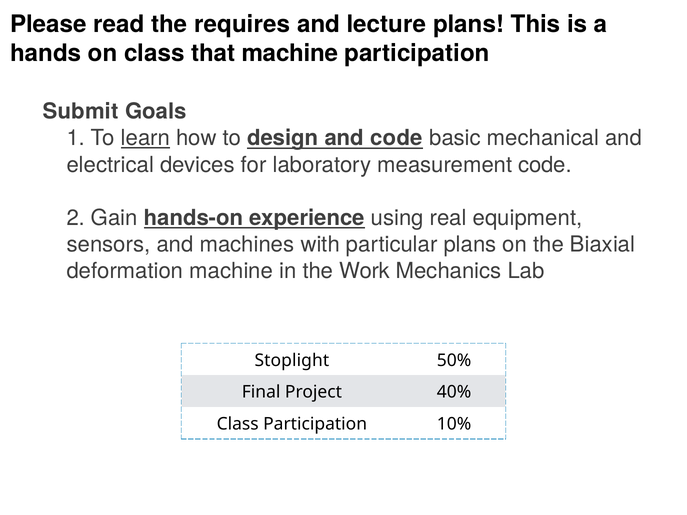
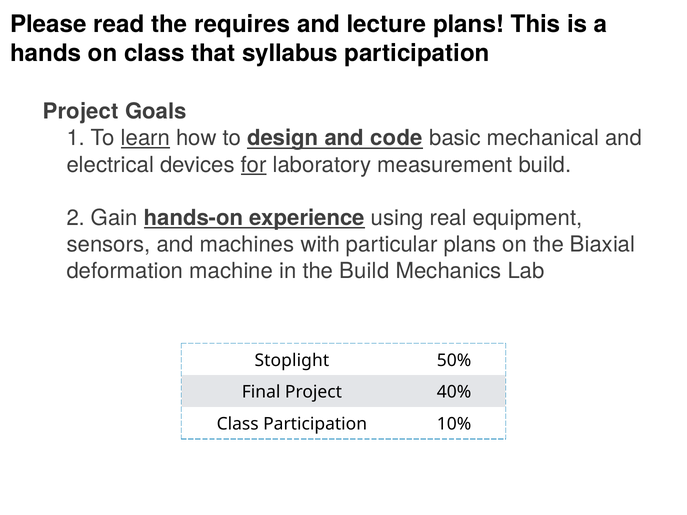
that machine: machine -> syllabus
Submit at (81, 112): Submit -> Project
for underline: none -> present
measurement code: code -> build
the Work: Work -> Build
